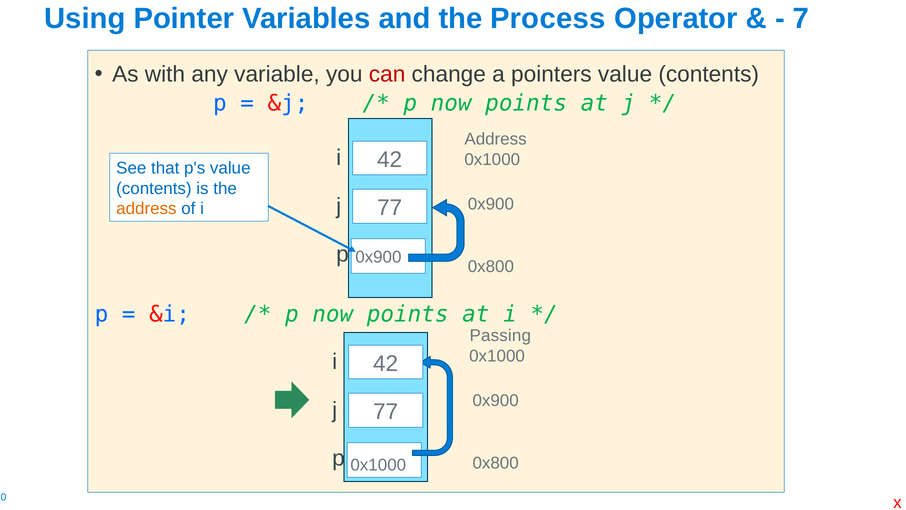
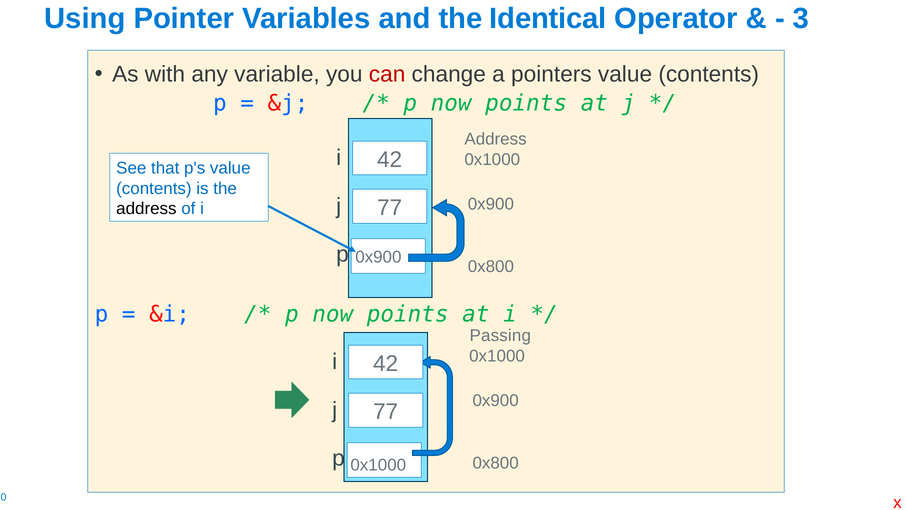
Process: Process -> Identical
7: 7 -> 3
address at (146, 209) colour: orange -> black
